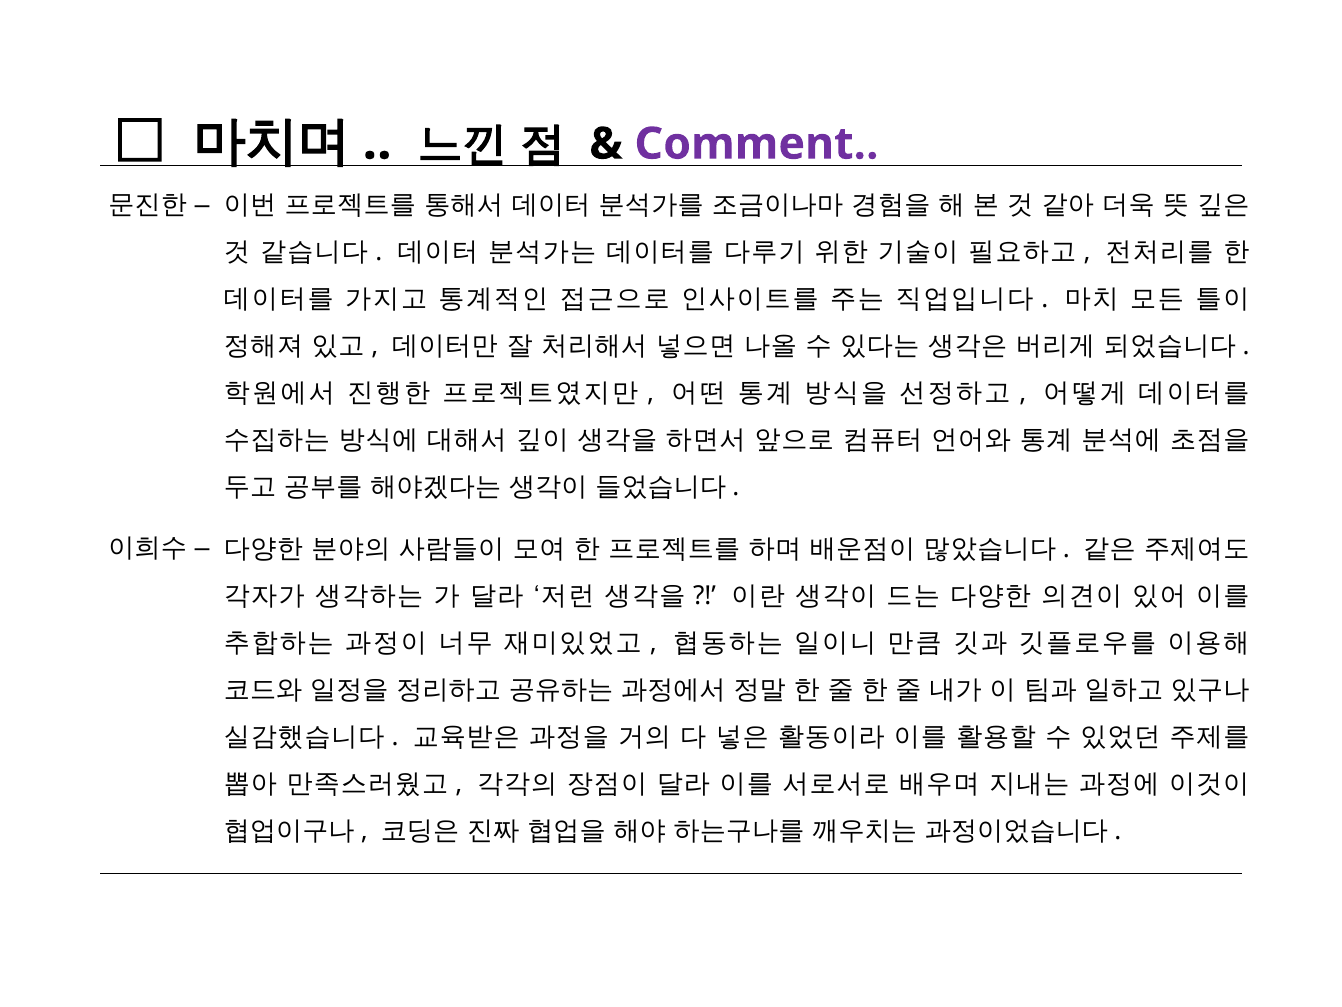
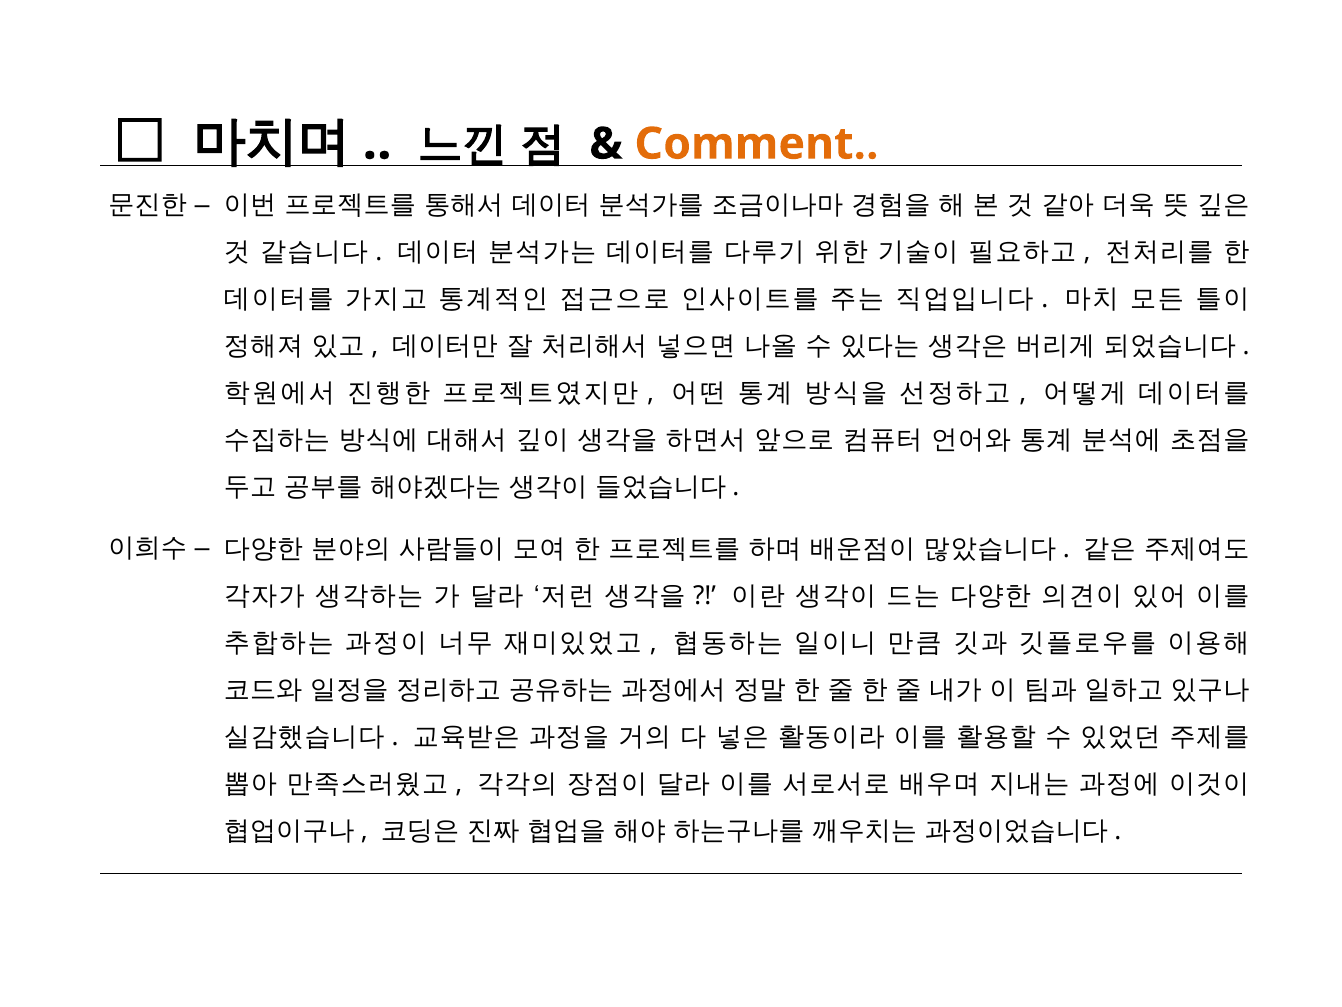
Comment colour: purple -> orange
